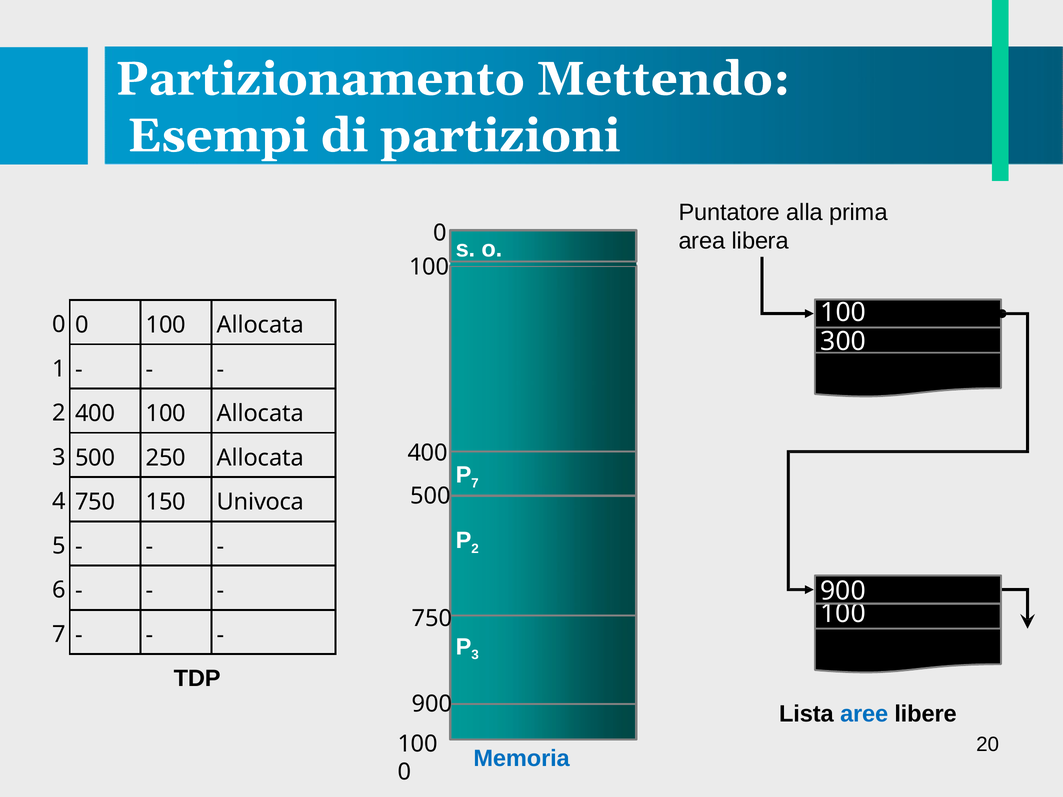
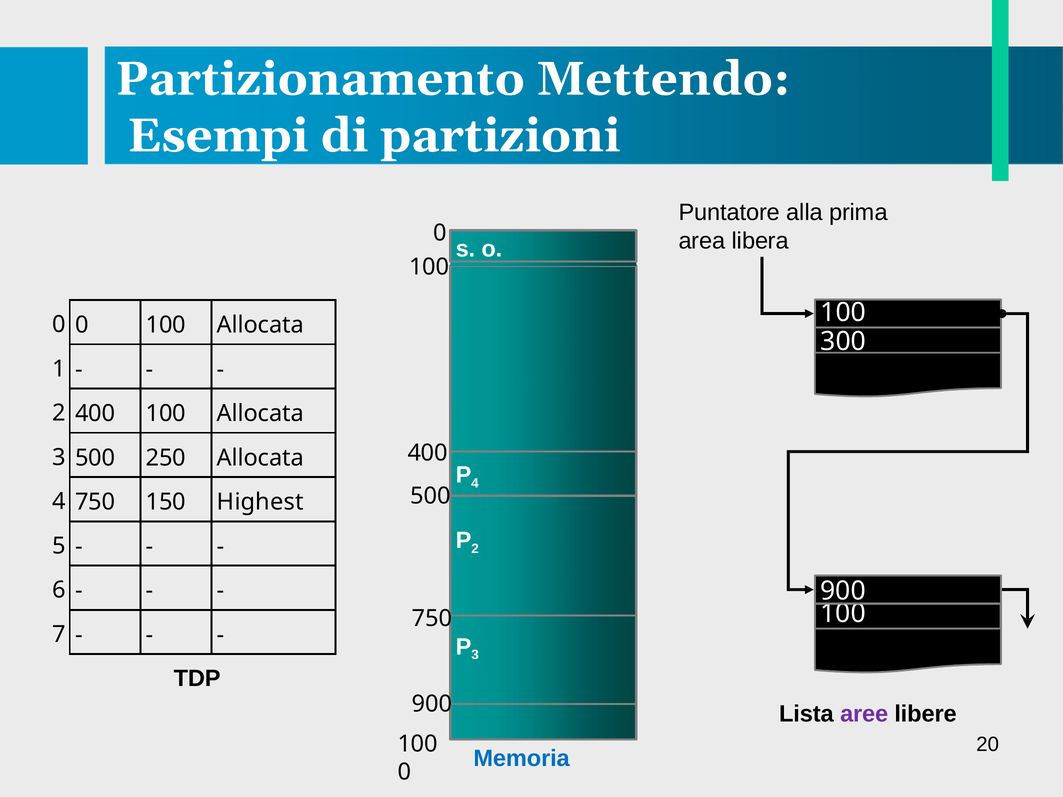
7 at (475, 483): 7 -> 4
Univoca: Univoca -> Highest
aree colour: blue -> purple
